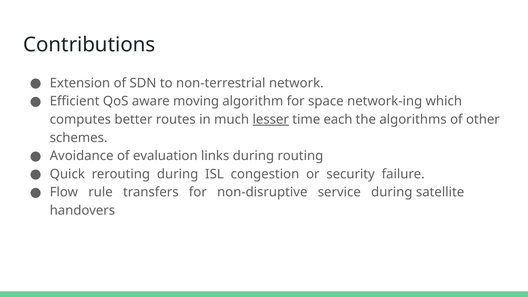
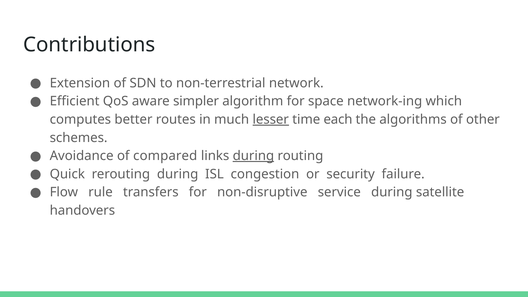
moving: moving -> simpler
evaluation: evaluation -> compared
during at (253, 156) underline: none -> present
